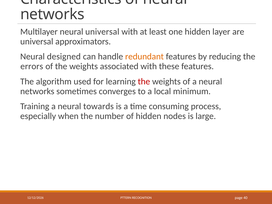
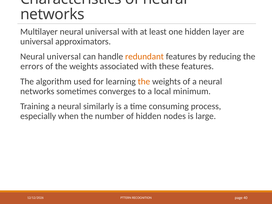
designed at (64, 57): designed -> universal
the at (144, 81) colour: red -> orange
towards: towards -> similarly
